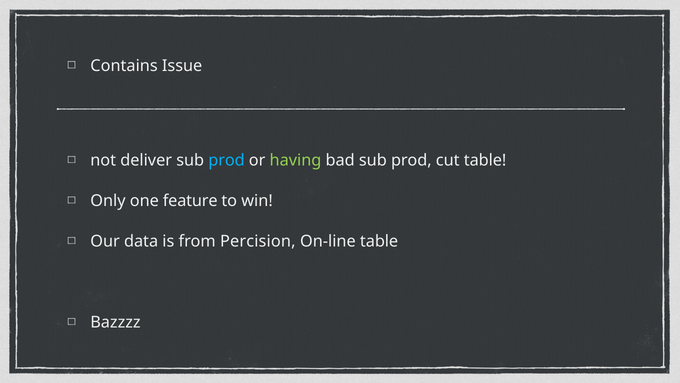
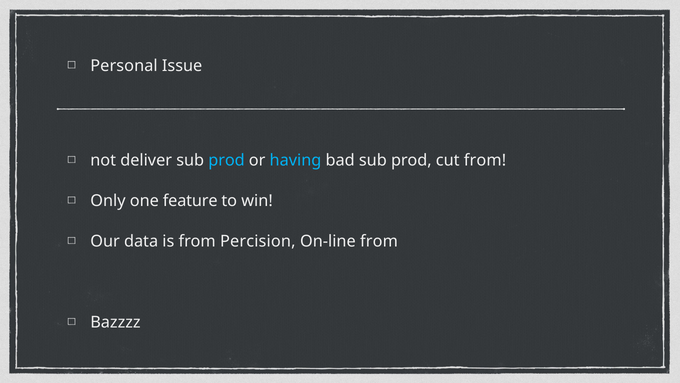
Contains: Contains -> Personal
having colour: light green -> light blue
cut table: table -> from
On-line table: table -> from
